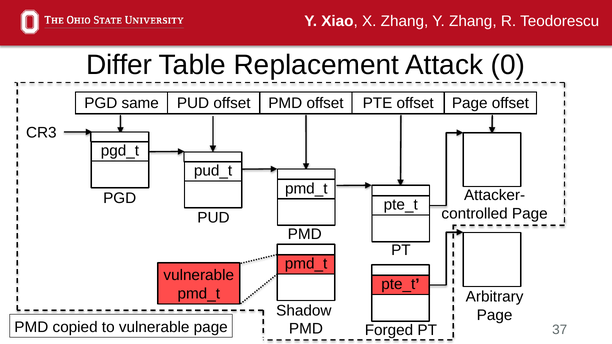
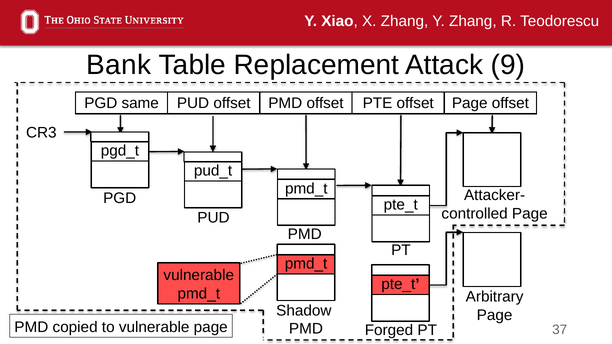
Differ: Differ -> Bank
0: 0 -> 9
